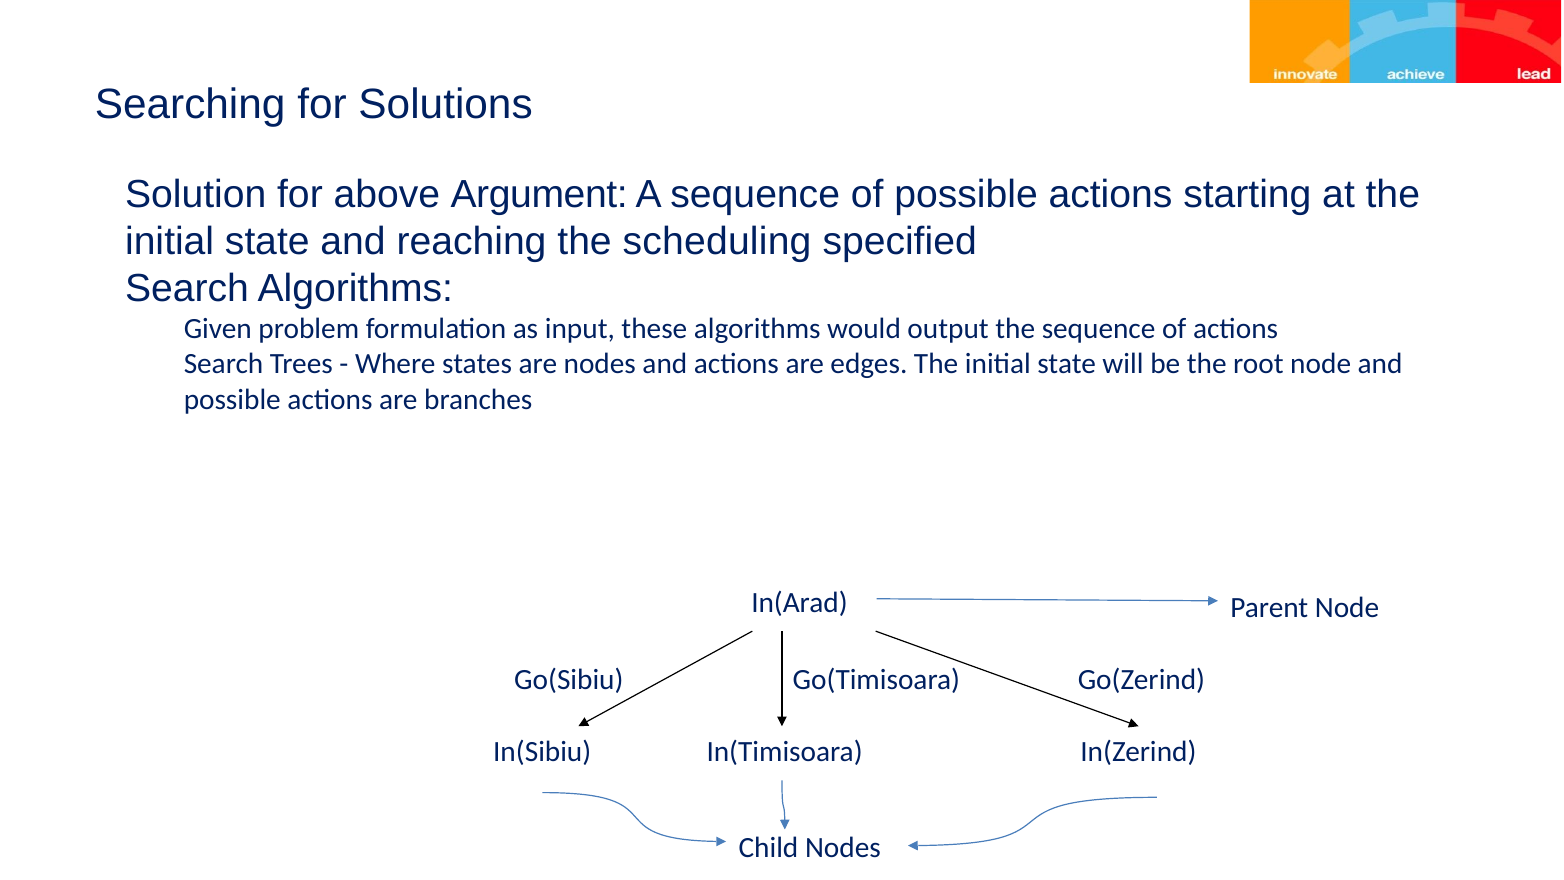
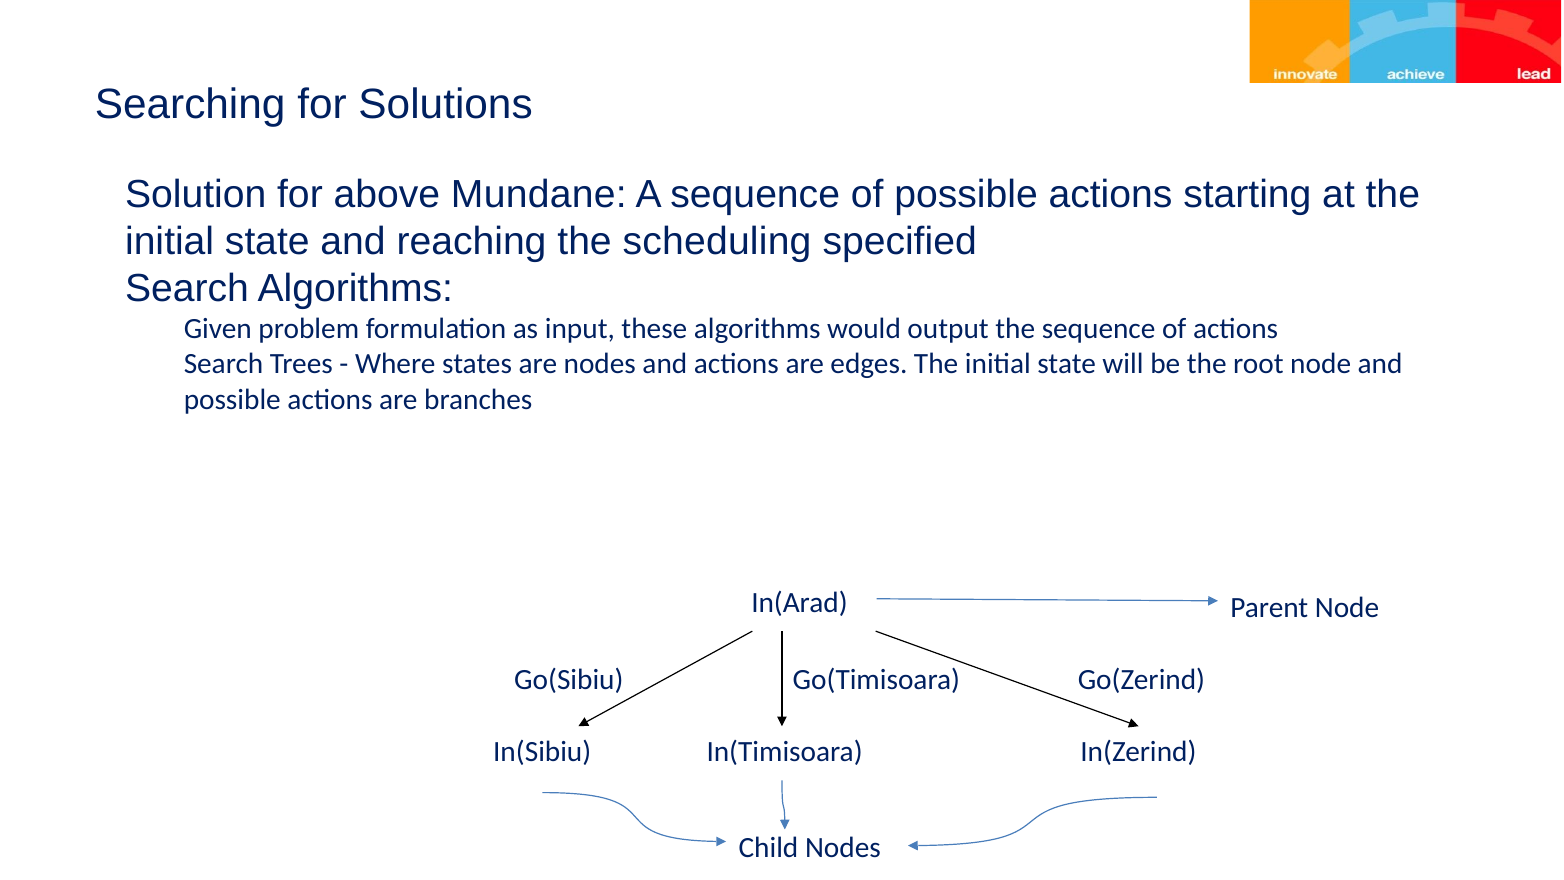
Argument: Argument -> Mundane
